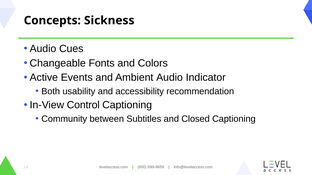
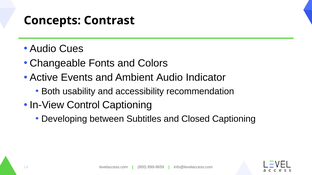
Sickness: Sickness -> Contrast
Community: Community -> Developing
